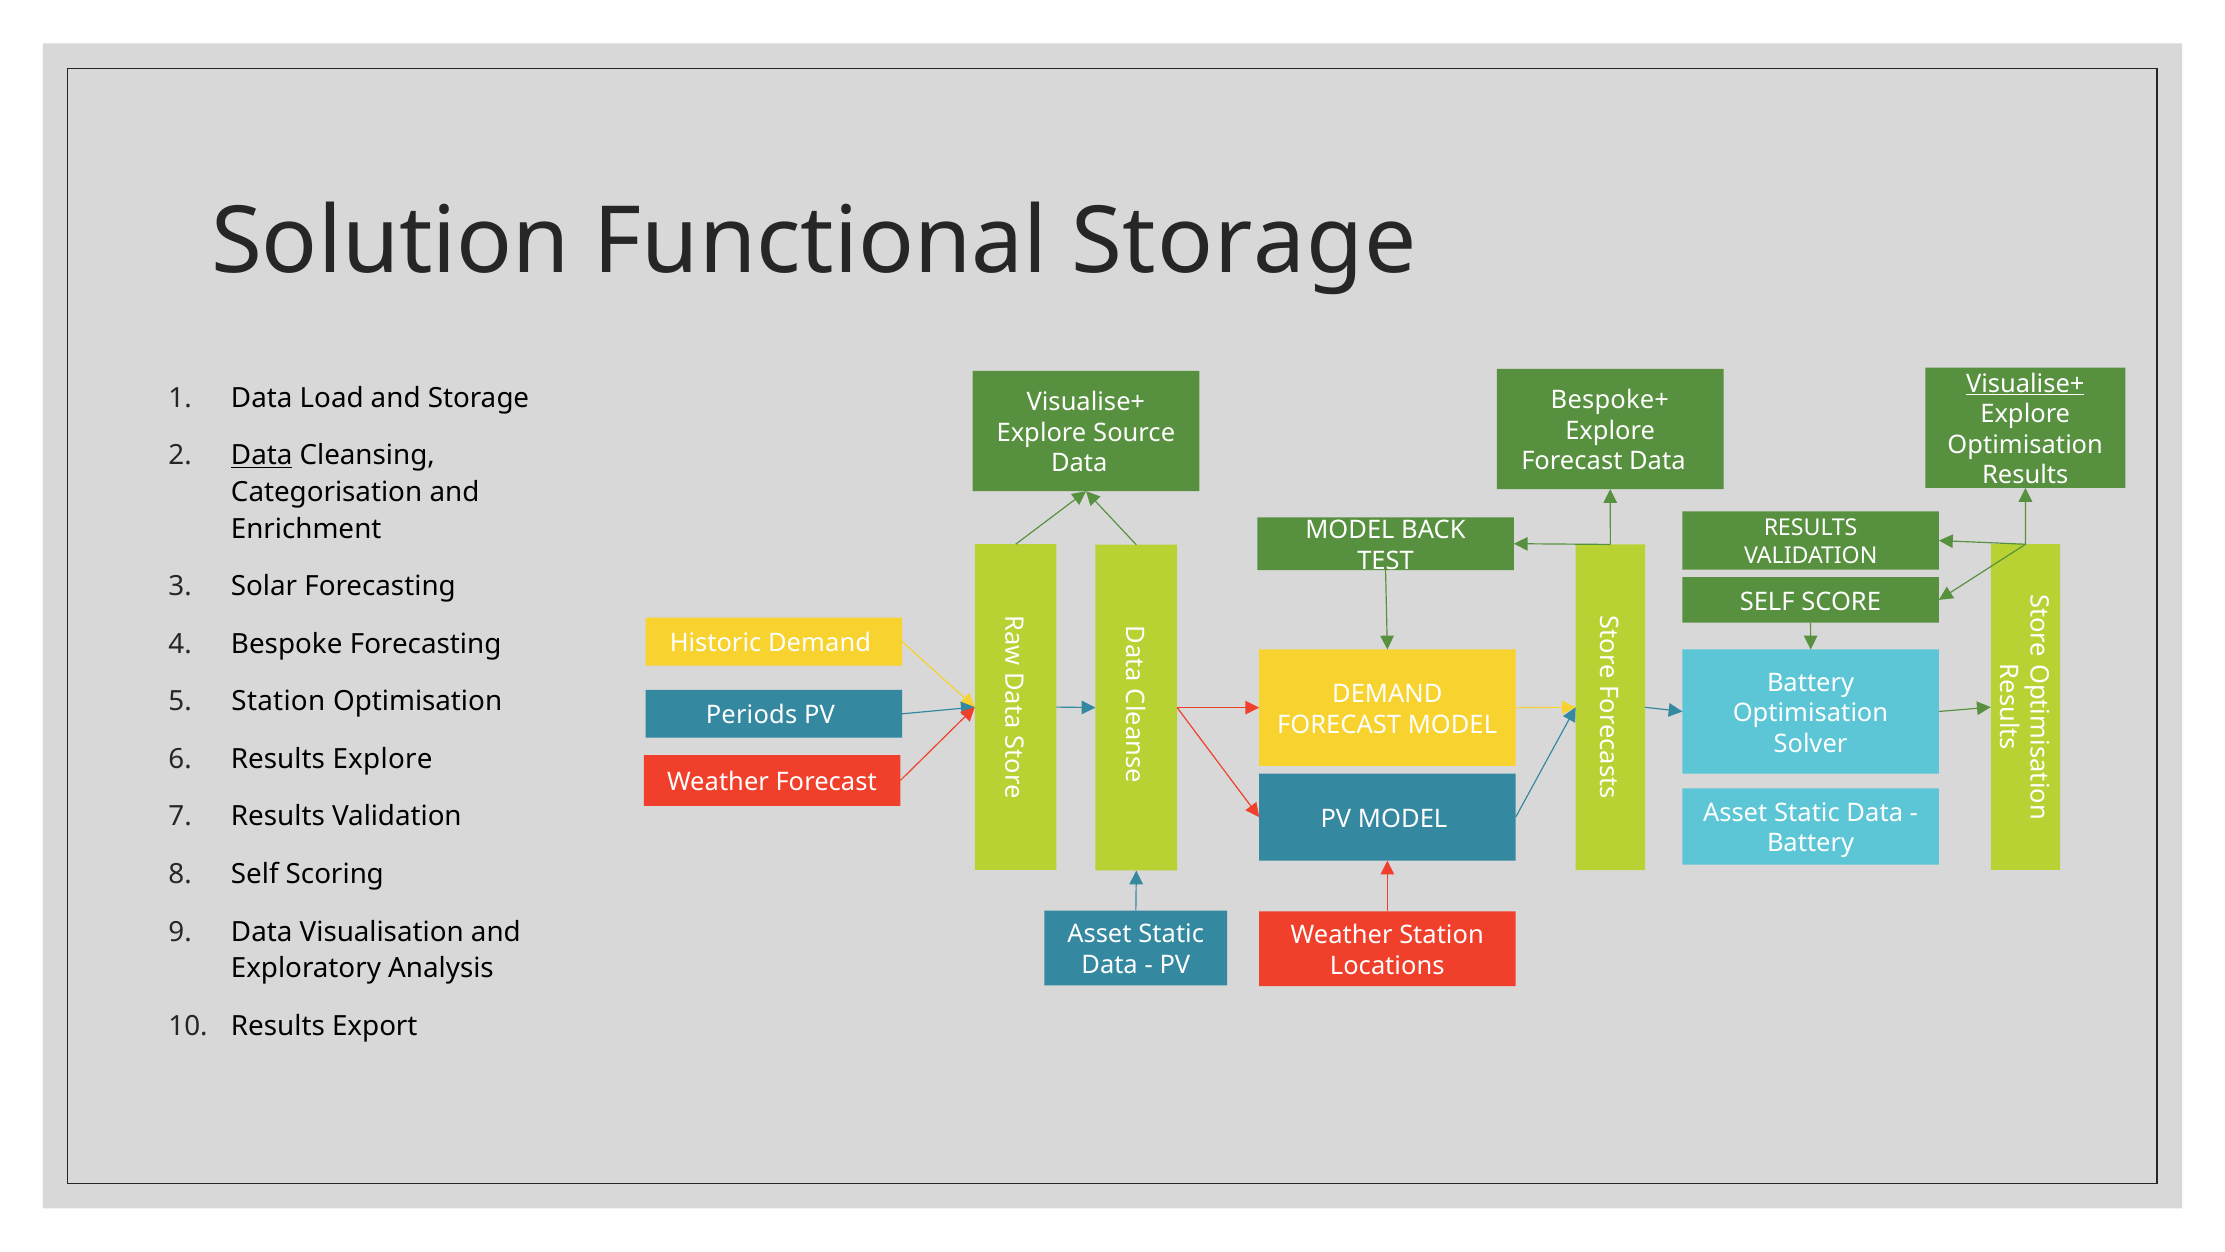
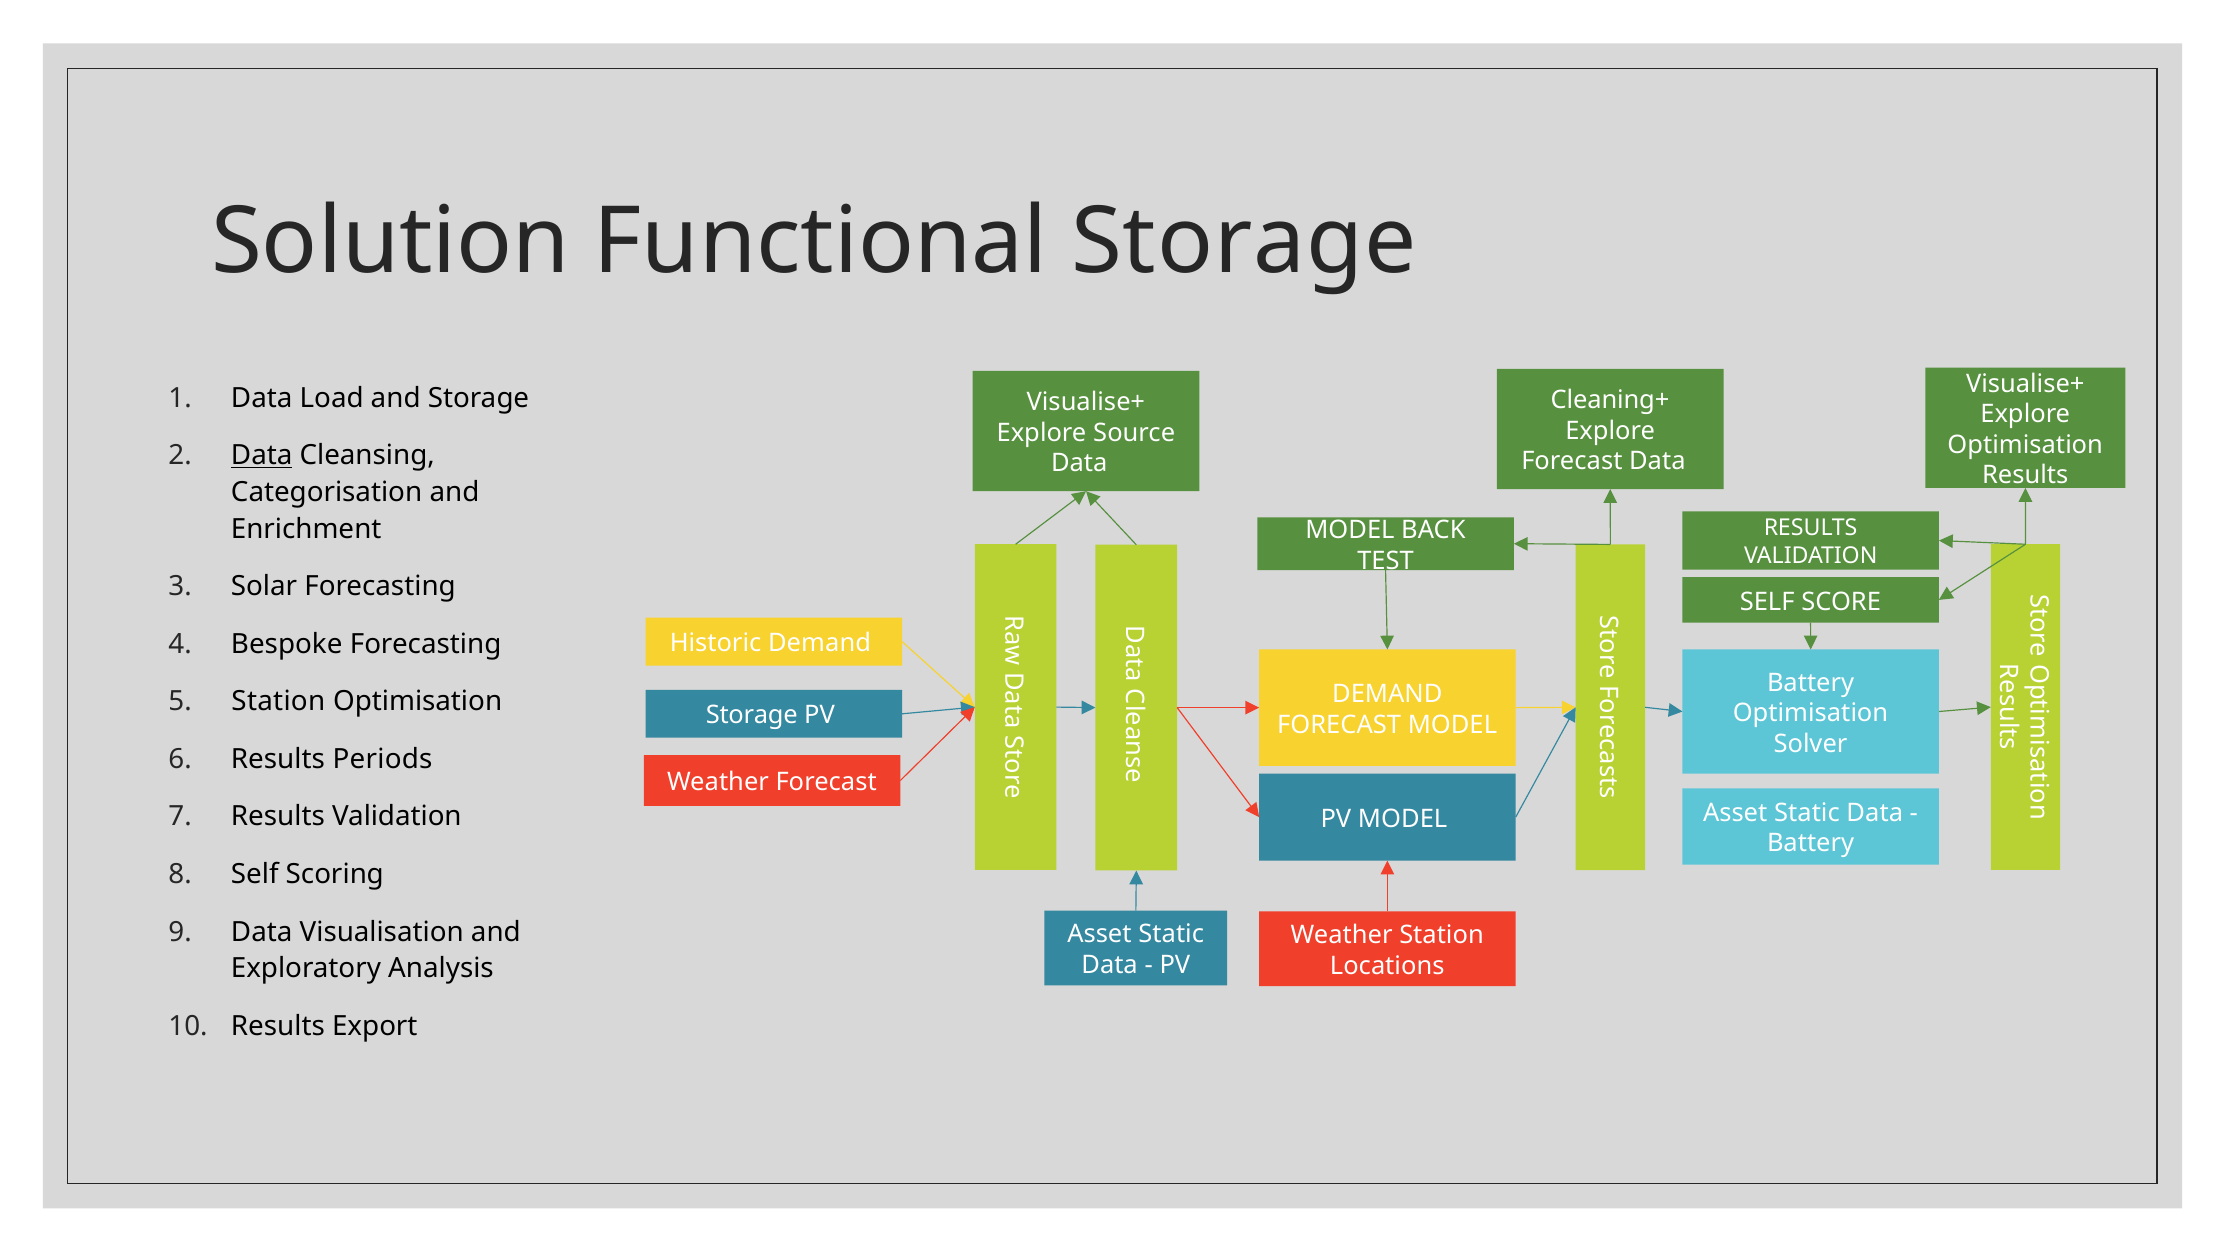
Visualise+ at (2025, 384) underline: present -> none
Bespoke+: Bespoke+ -> Cleaning+
Periods at (752, 715): Periods -> Storage
Results Explore: Explore -> Periods
